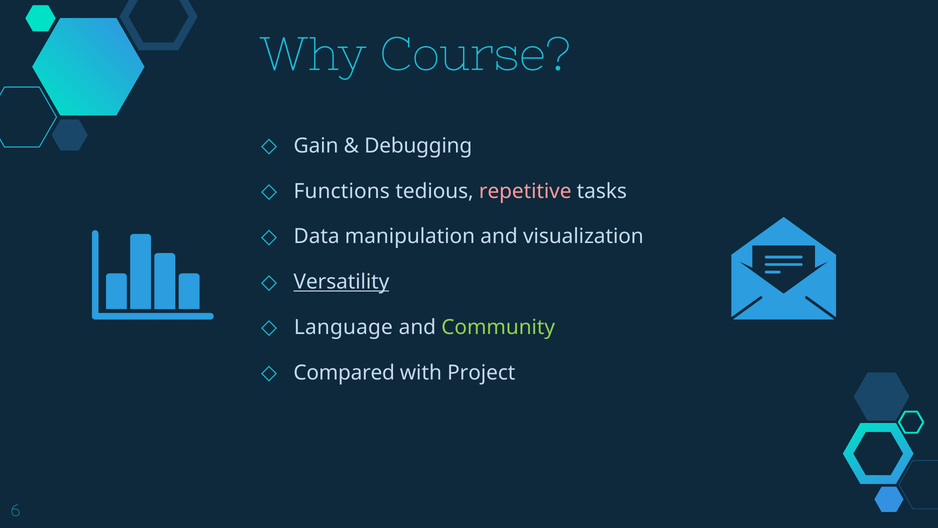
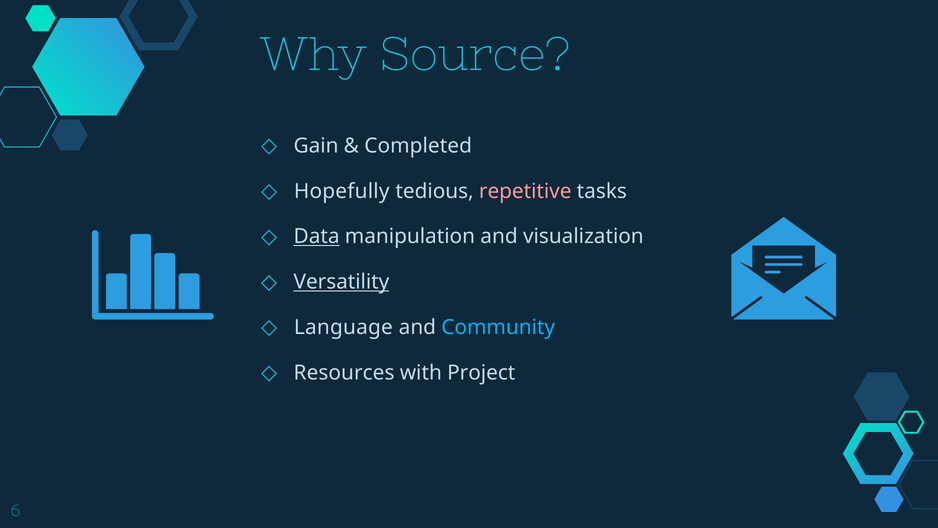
Course: Course -> Source
Debugging: Debugging -> Completed
Functions: Functions -> Hopefully
Data underline: none -> present
Community colour: light green -> light blue
Compared: Compared -> Resources
